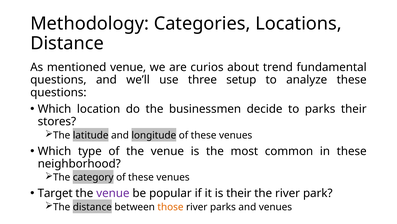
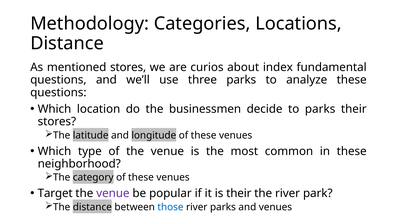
mentioned venue: venue -> stores
trend: trend -> index
three setup: setup -> parks
those colour: orange -> blue
